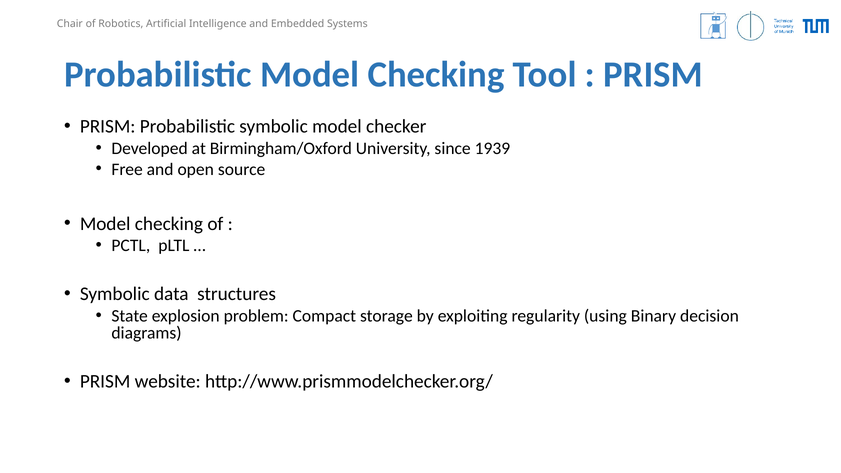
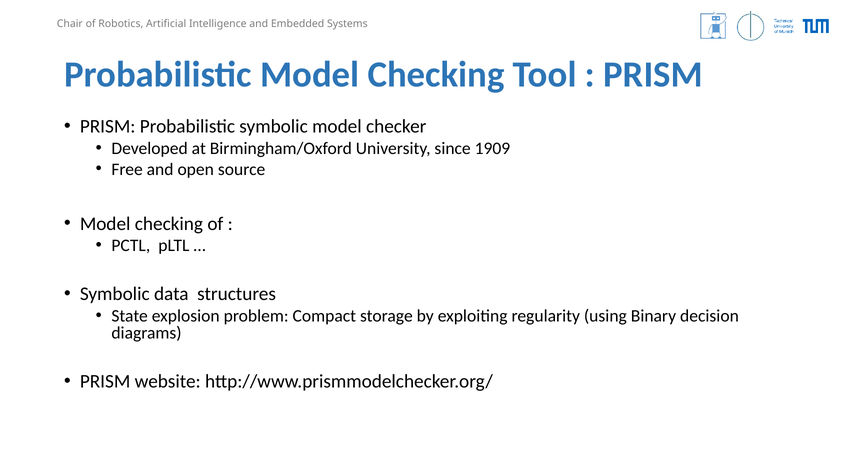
1939: 1939 -> 1909
